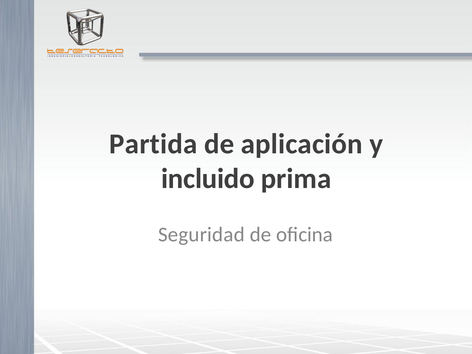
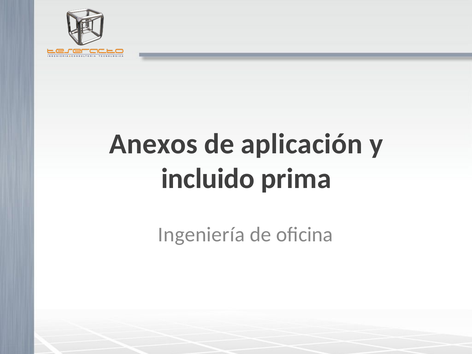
Partida: Partida -> Anexos
Seguridad: Seguridad -> Ingeniería
